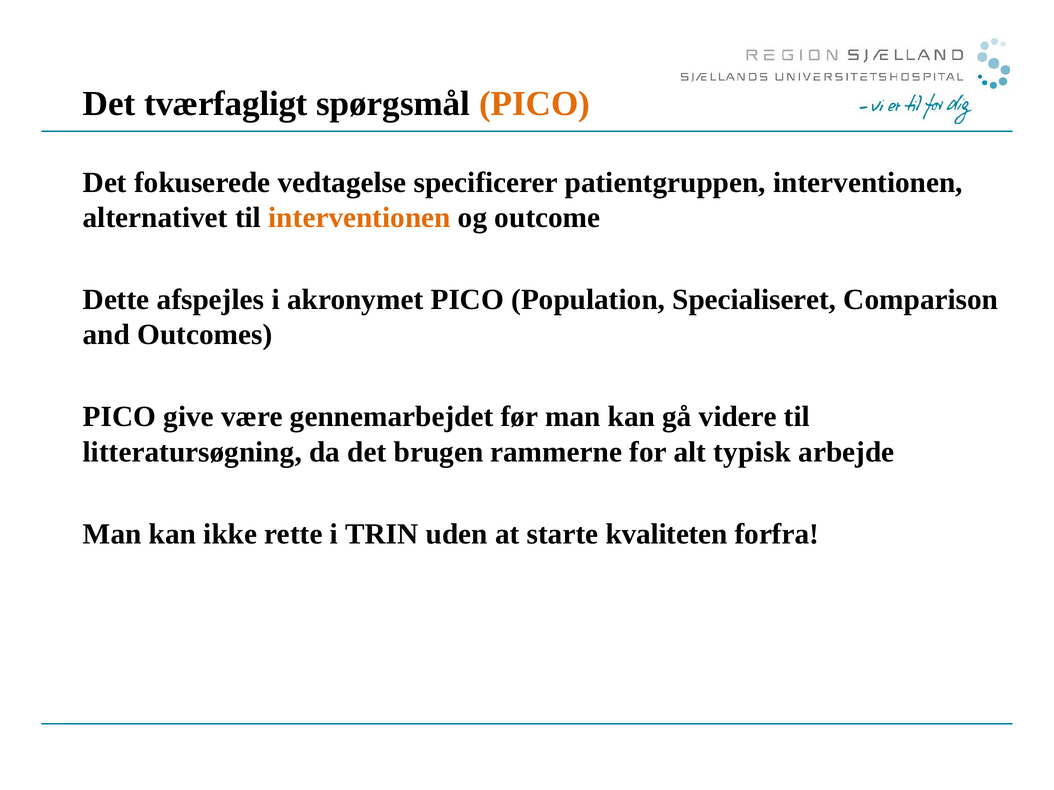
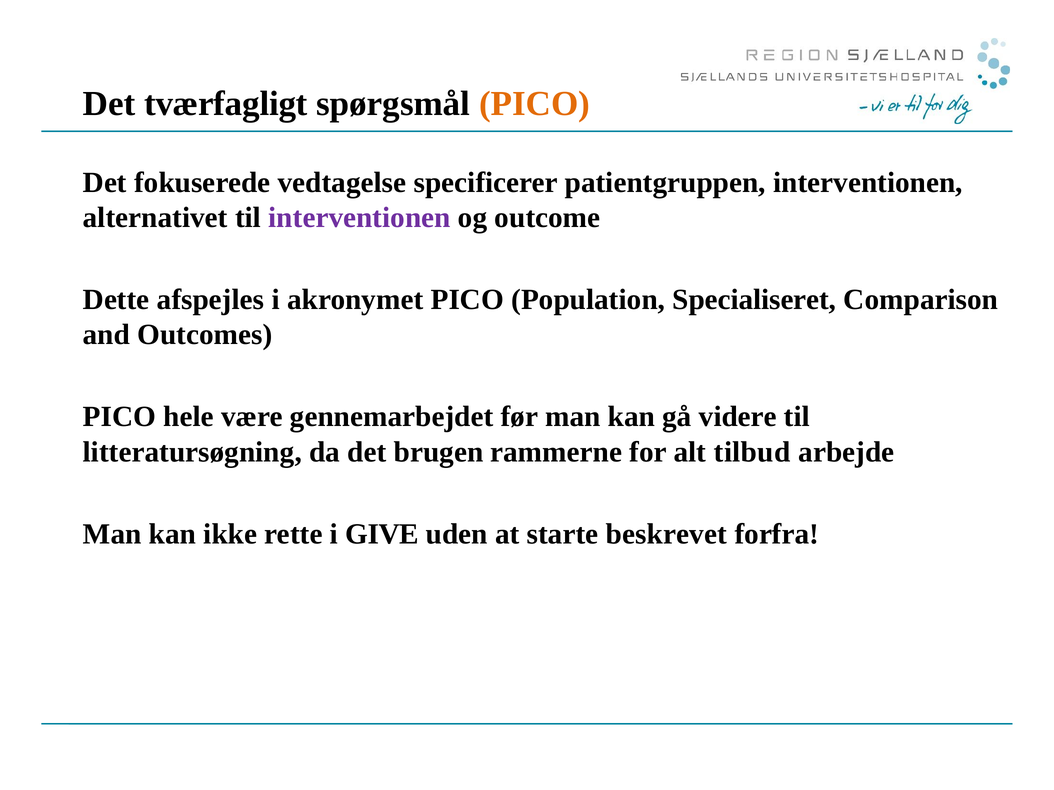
interventionen at (359, 218) colour: orange -> purple
give: give -> hele
typisk: typisk -> tilbud
TRIN: TRIN -> GIVE
kvaliteten: kvaliteten -> beskrevet
